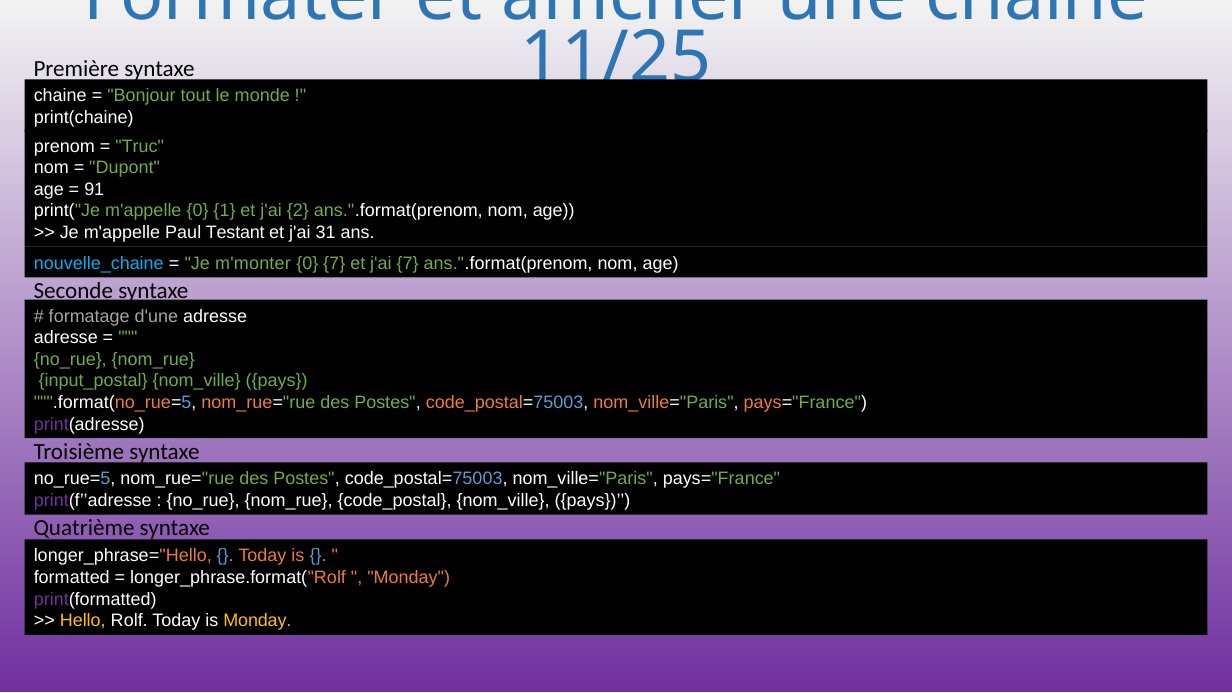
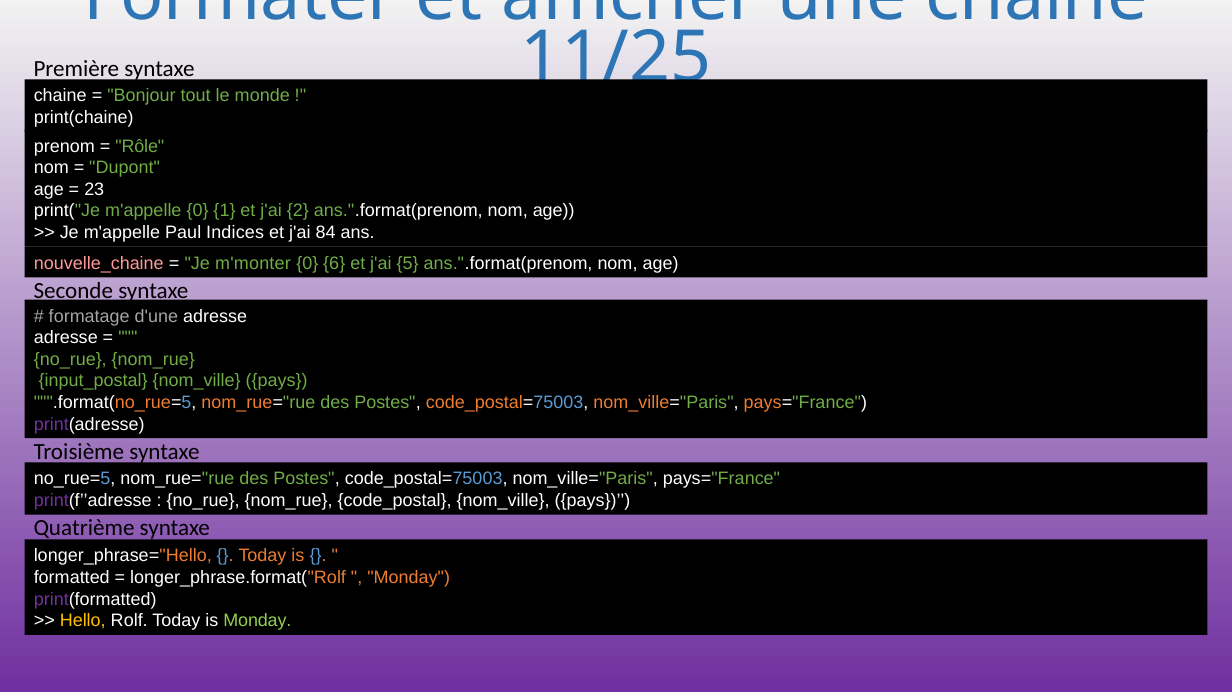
Truc: Truc -> Rôle
91: 91 -> 23
Testant: Testant -> Indices
31: 31 -> 84
nouvelle_chaine colour: light blue -> pink
0 7: 7 -> 6
j'ai 7: 7 -> 5
Monday at (257, 621) colour: yellow -> light green
